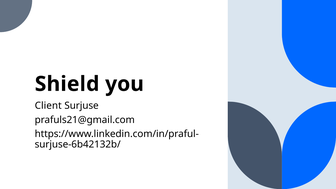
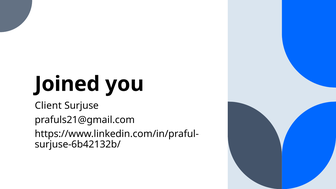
Shield: Shield -> Joined
